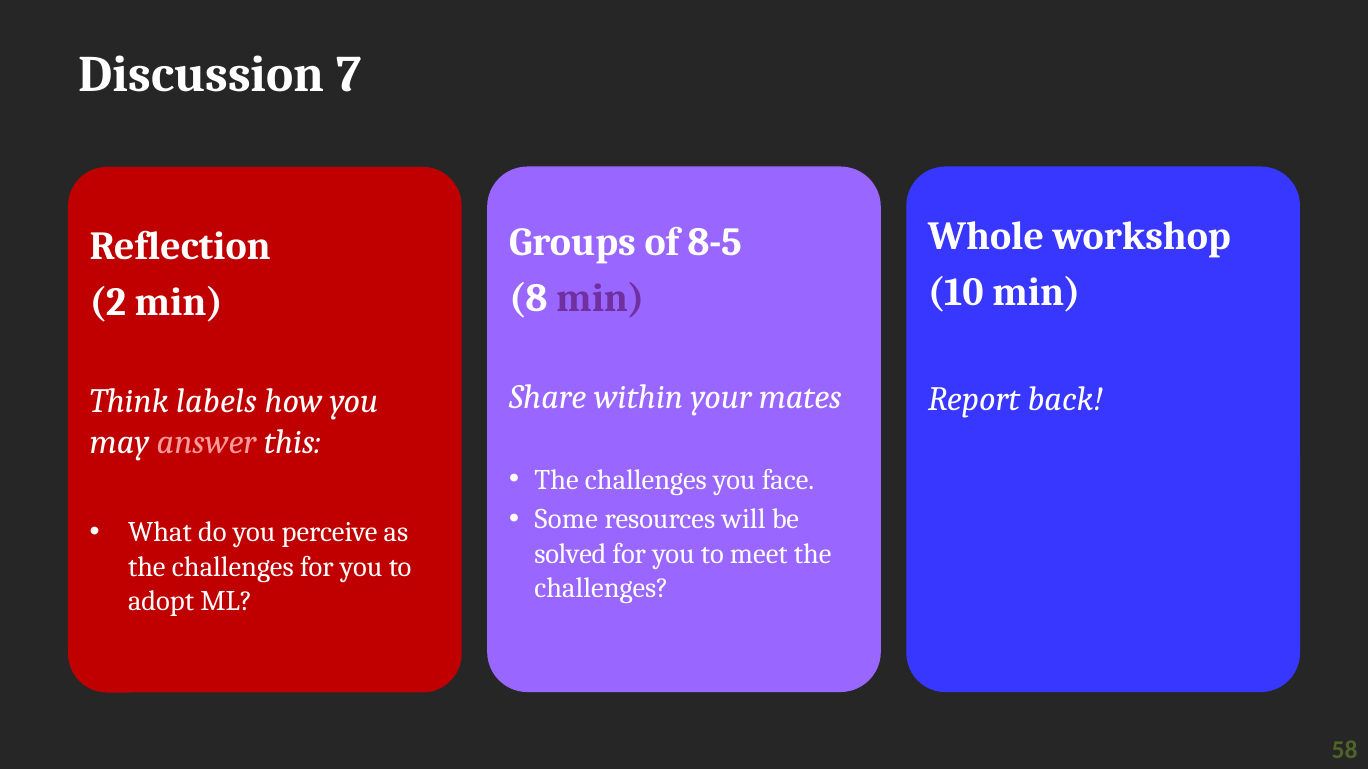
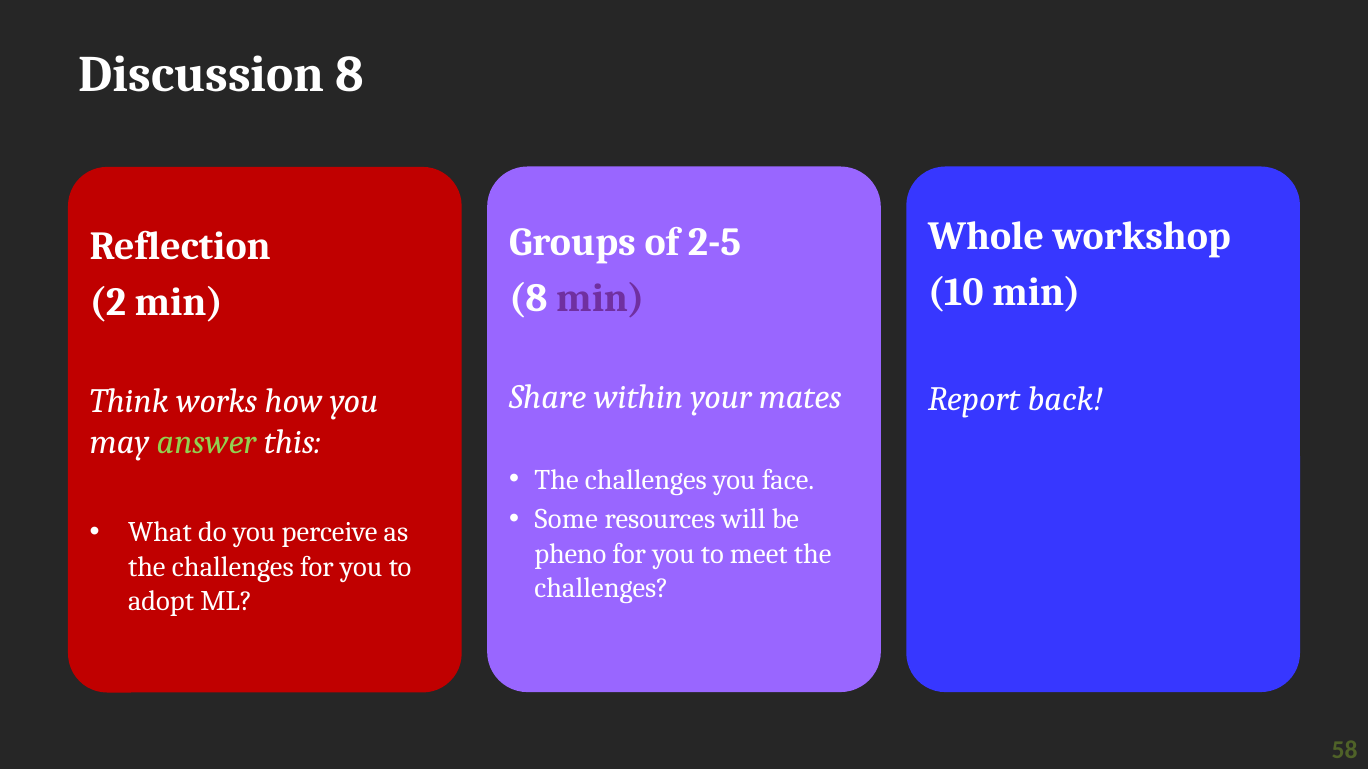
Discussion 7: 7 -> 8
8-5: 8-5 -> 2-5
labels: labels -> works
answer colour: pink -> light green
solved: solved -> pheno
